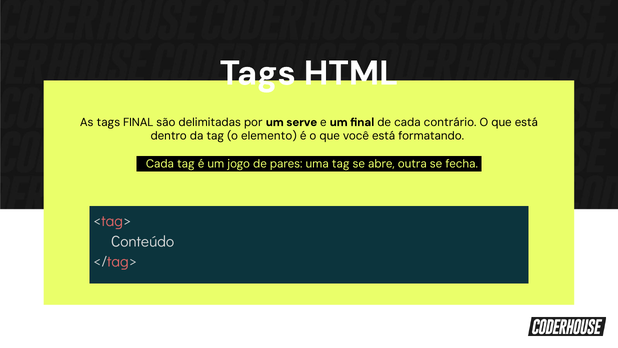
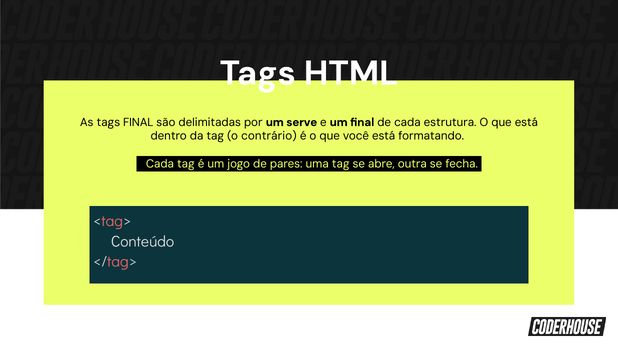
contrário: contrário -> estrutura
elemento: elemento -> contrário
